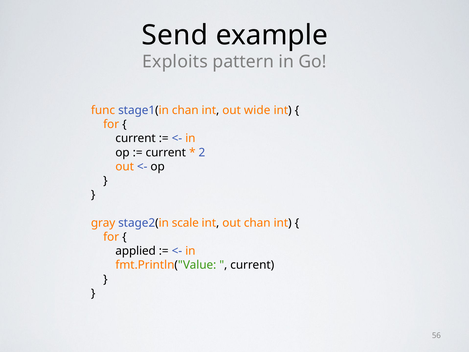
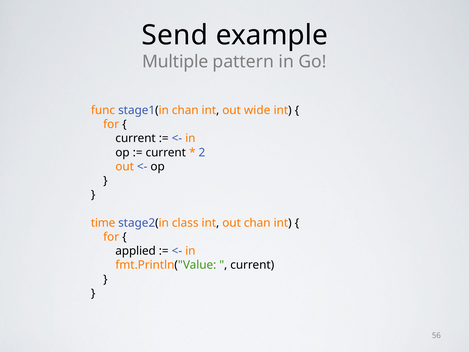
Exploits: Exploits -> Multiple
gray: gray -> time
scale: scale -> class
